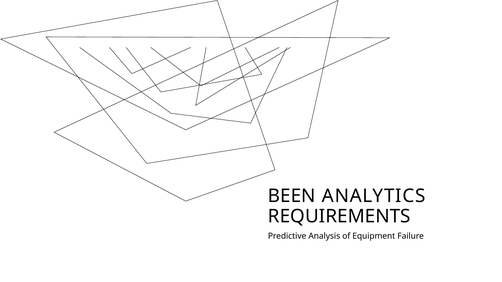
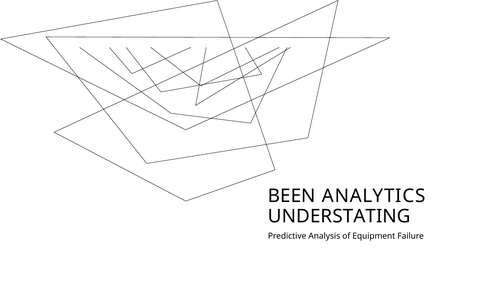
REQUIREMENTS: REQUIREMENTS -> UNDERSTATING
